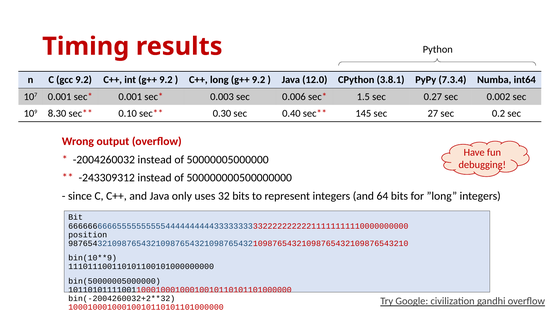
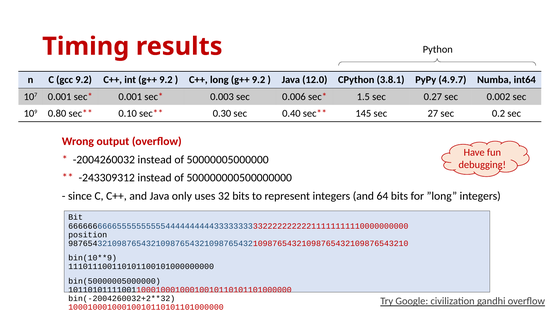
7.3.4: 7.3.4 -> 4.9.7
8.30: 8.30 -> 0.80
